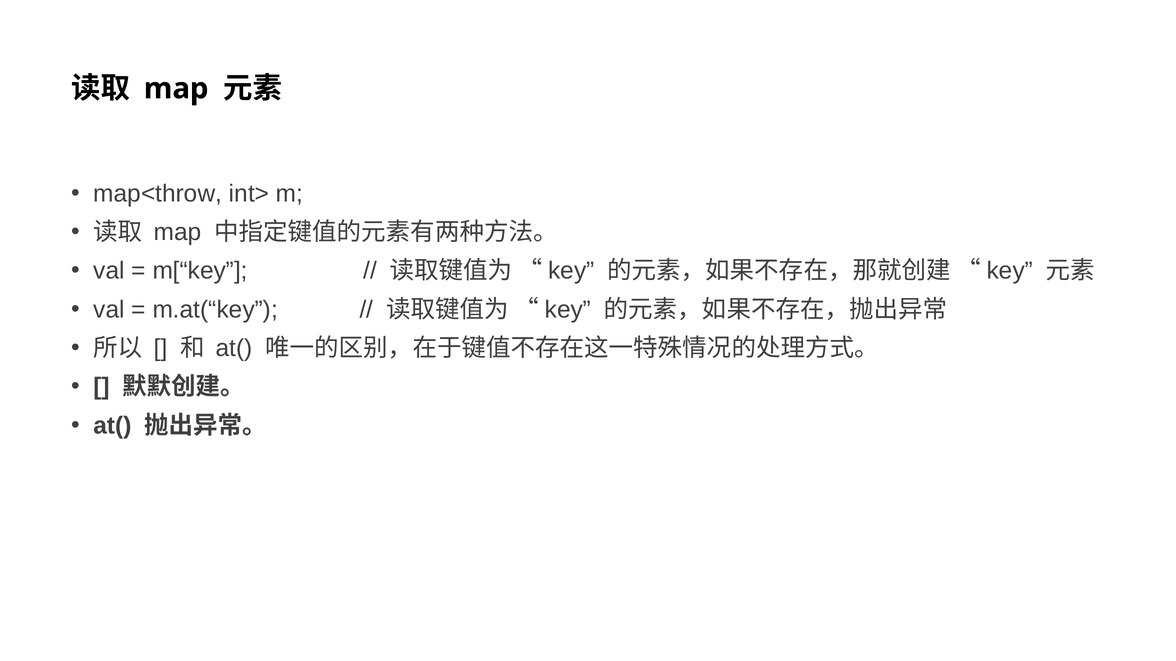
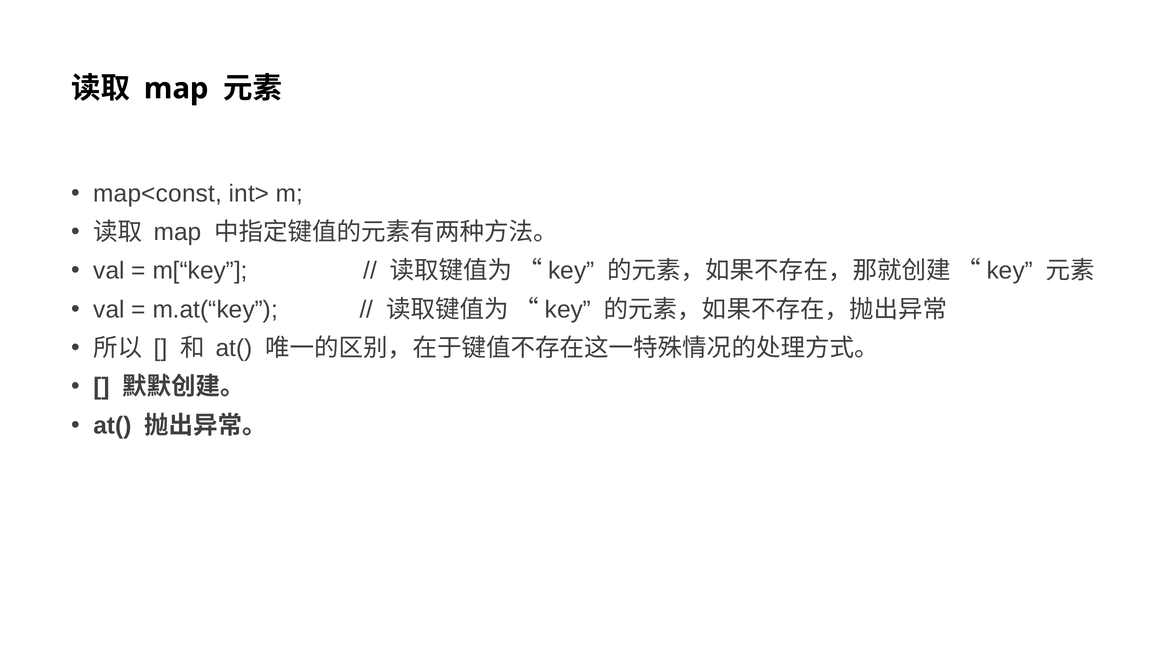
map<throw: map<throw -> map<const
